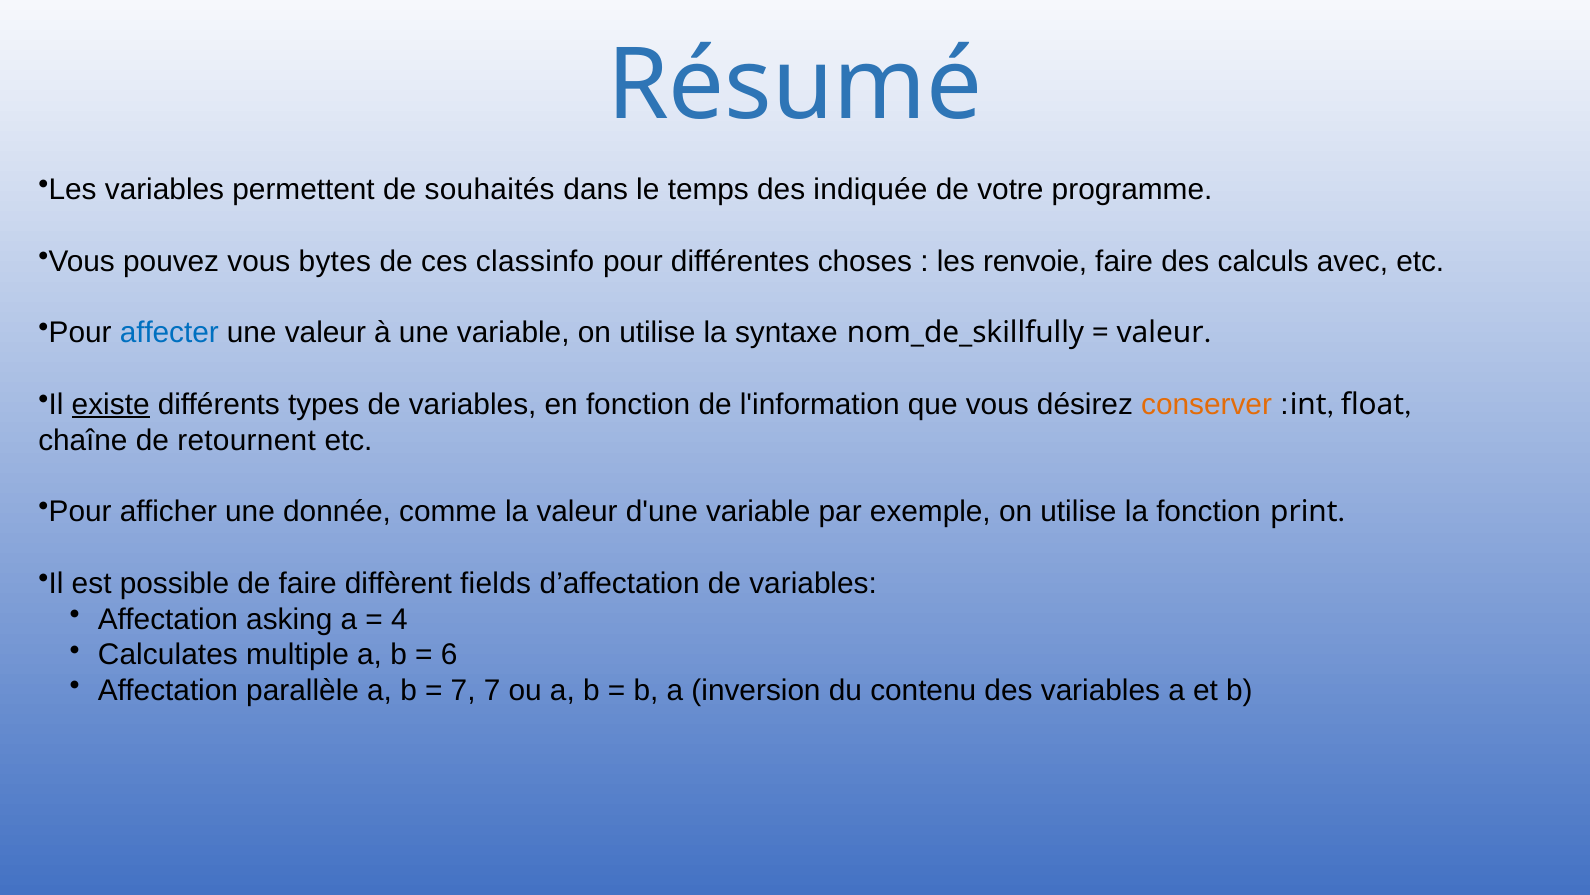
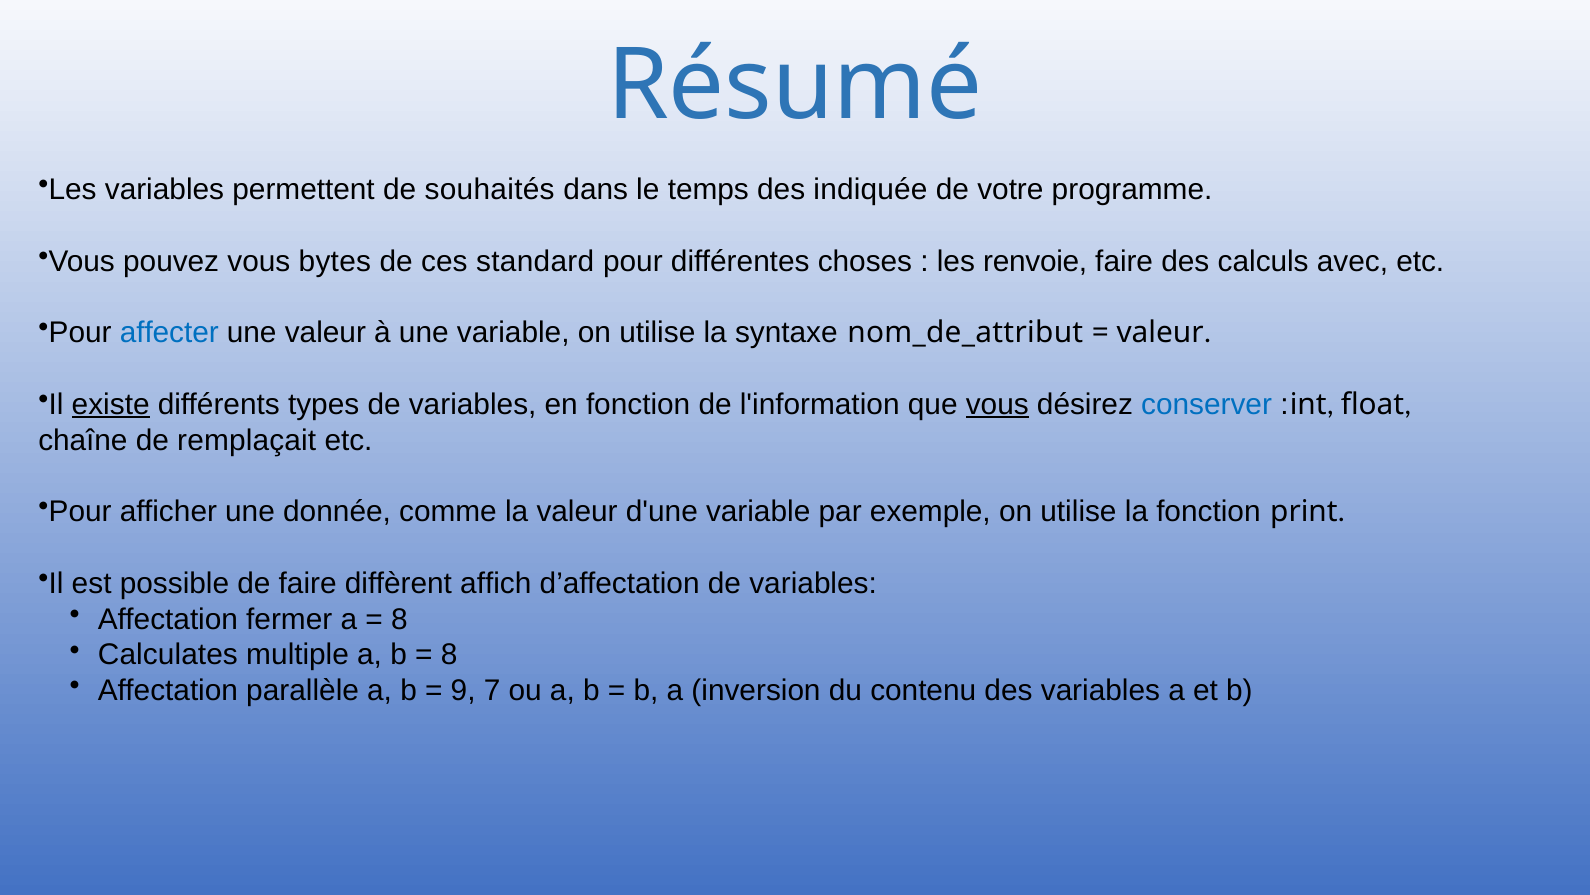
classinfo: classinfo -> standard
nom_de_skillfully: nom_de_skillfully -> nom_de_attribut
vous at (997, 404) underline: none -> present
conserver colour: orange -> blue
retournent: retournent -> remplaçait
fields: fields -> affich
asking: asking -> fermer
4 at (399, 619): 4 -> 8
6 at (449, 655): 6 -> 8
7 at (463, 690): 7 -> 9
